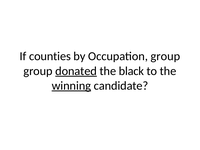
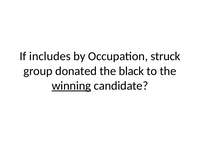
counties: counties -> includes
Occupation group: group -> struck
donated underline: present -> none
